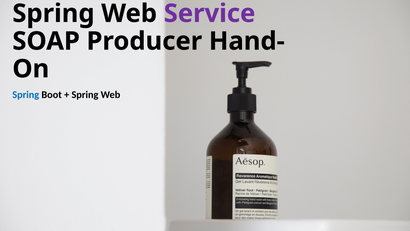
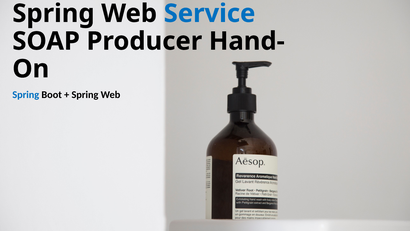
Service colour: purple -> blue
